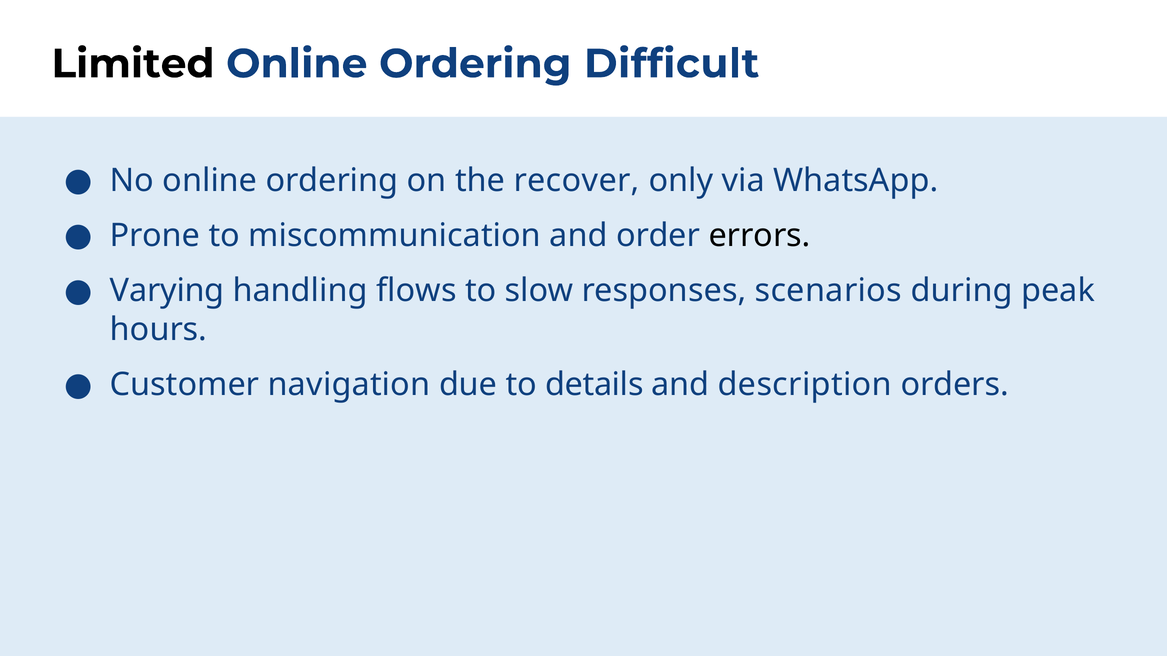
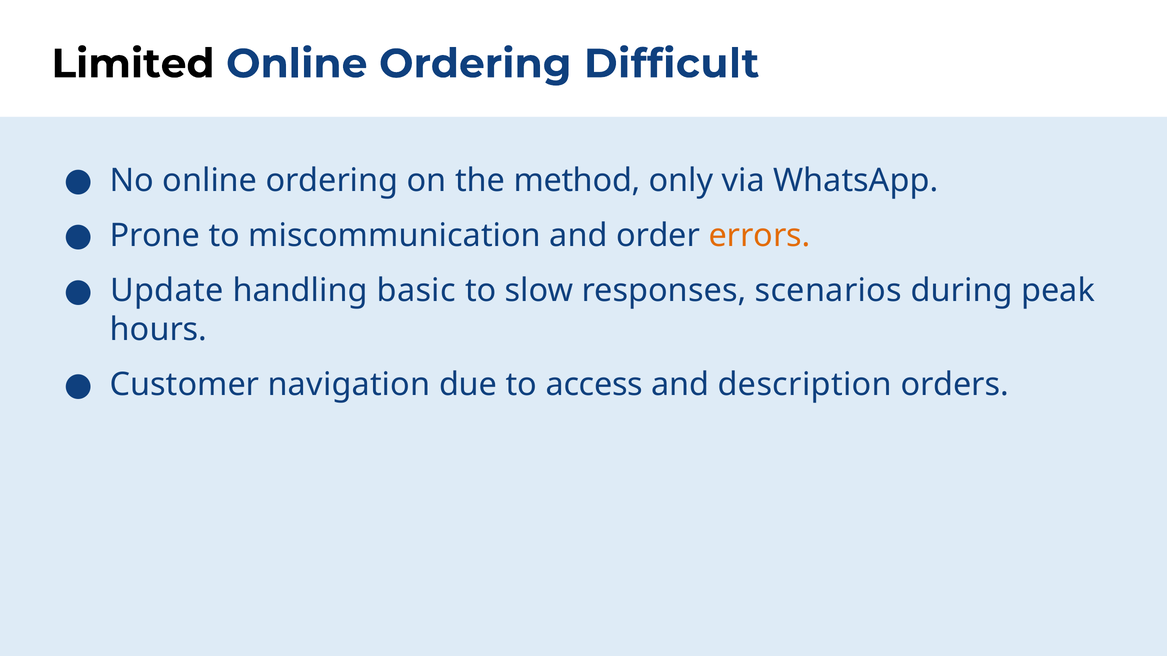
recover: recover -> method
errors colour: black -> orange
Varying: Varying -> Update
flows: flows -> basic
details: details -> access
